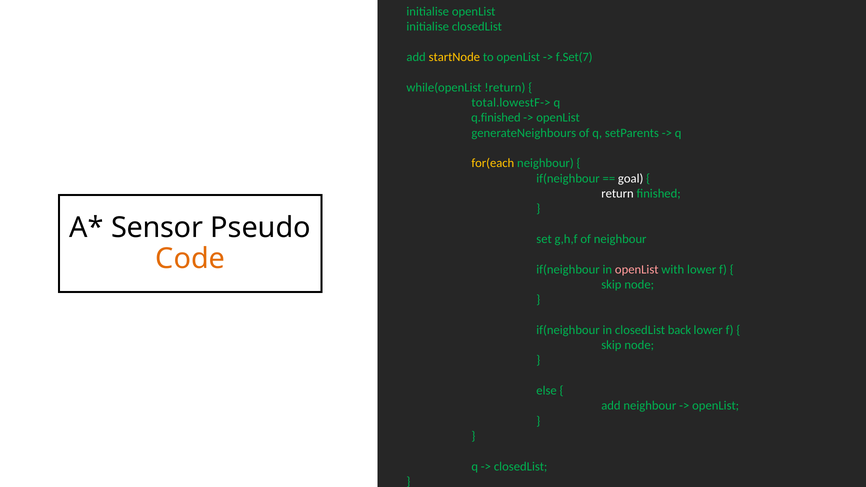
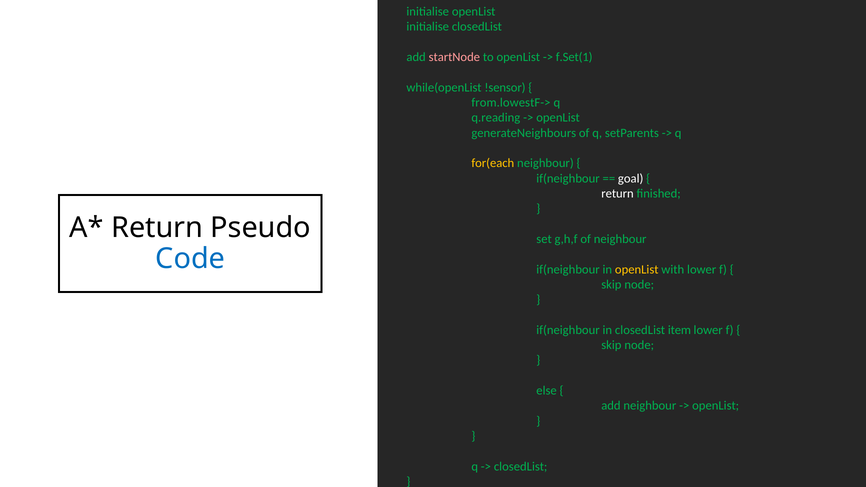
startNode colour: yellow -> pink
f.Set(7: f.Set(7 -> f.Set(1
!return: !return -> !sensor
total.lowestF->: total.lowestF-> -> from.lowestF->
q.finished: q.finished -> q.reading
Sensor at (157, 228): Sensor -> Return
Code colour: orange -> blue
openList at (637, 269) colour: pink -> yellow
back: back -> item
